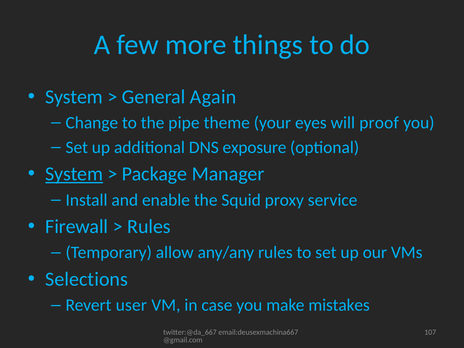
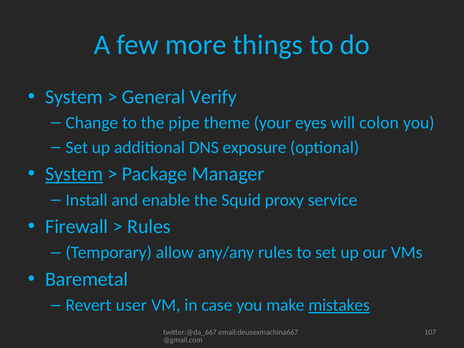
Again: Again -> Verify
proof: proof -> colon
Selections: Selections -> Baremetal
mistakes underline: none -> present
